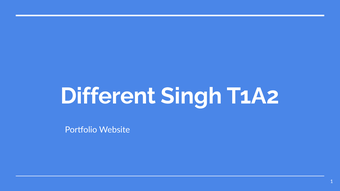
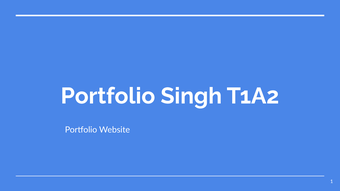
Different at (108, 96): Different -> Portfolio
